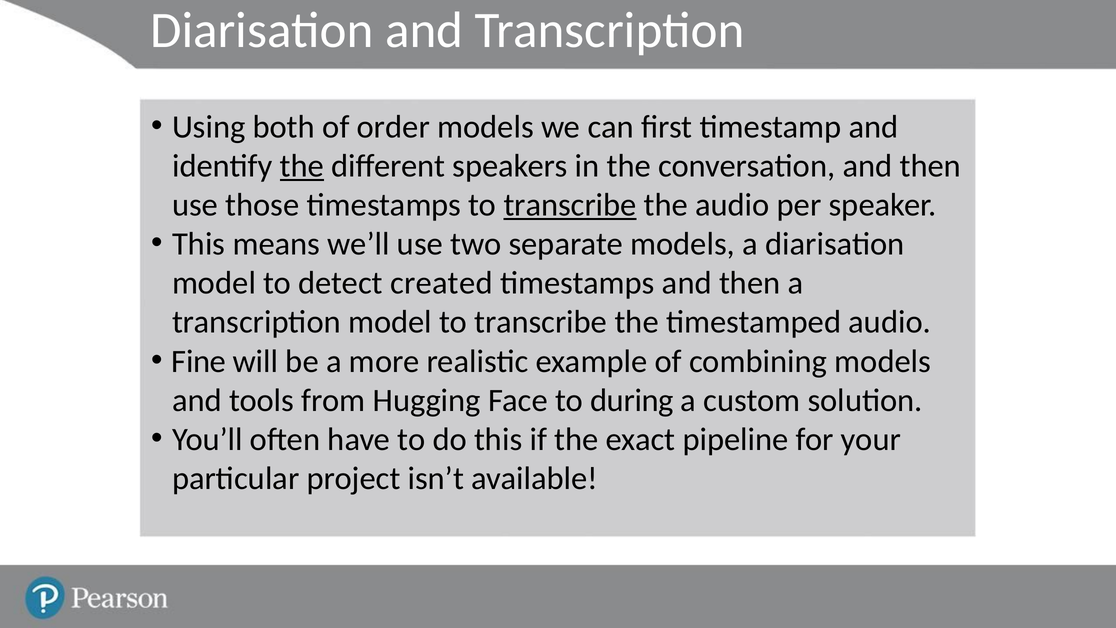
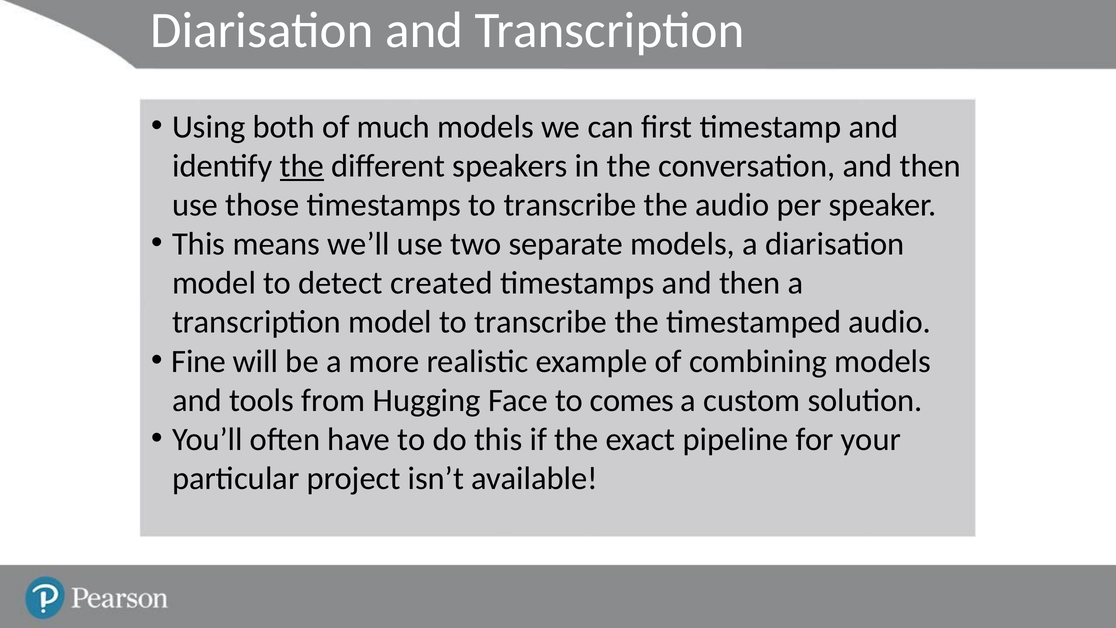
order: order -> much
transcribe at (570, 205) underline: present -> none
during: during -> comes
